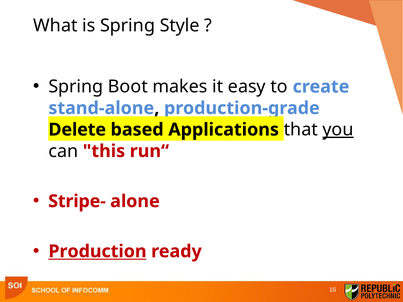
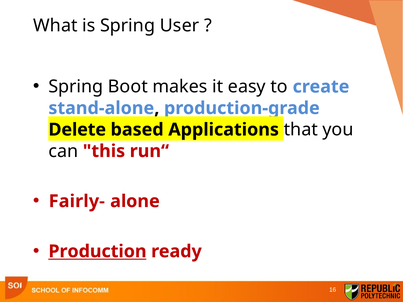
Style: Style -> User
you underline: present -> none
Stripe-: Stripe- -> Fairly-
